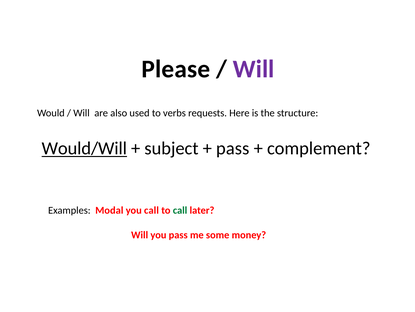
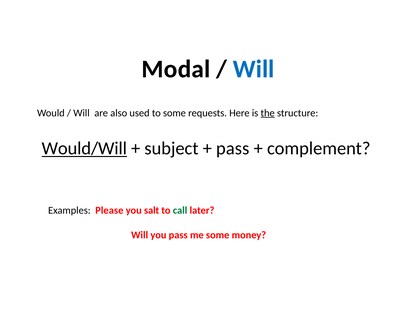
Please: Please -> Modal
Will at (254, 69) colour: purple -> blue
to verbs: verbs -> some
the underline: none -> present
Modal: Modal -> Please
you call: call -> salt
